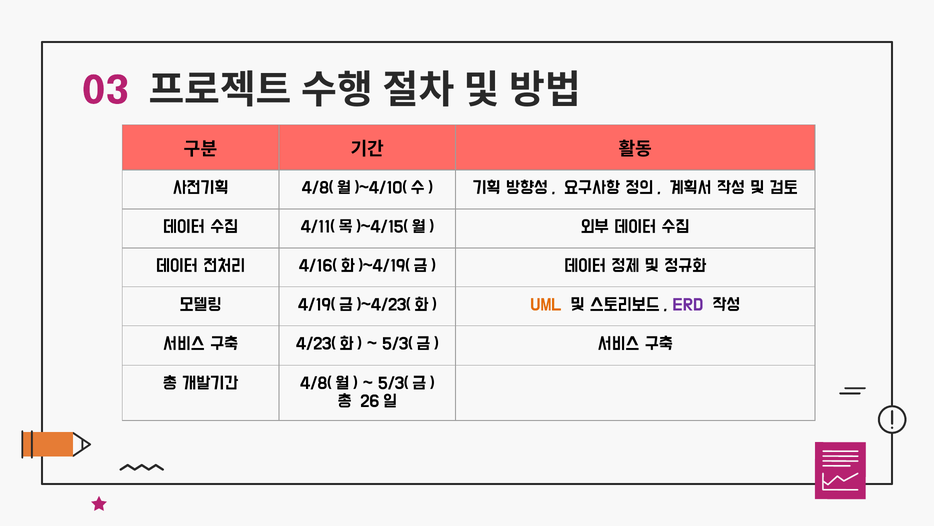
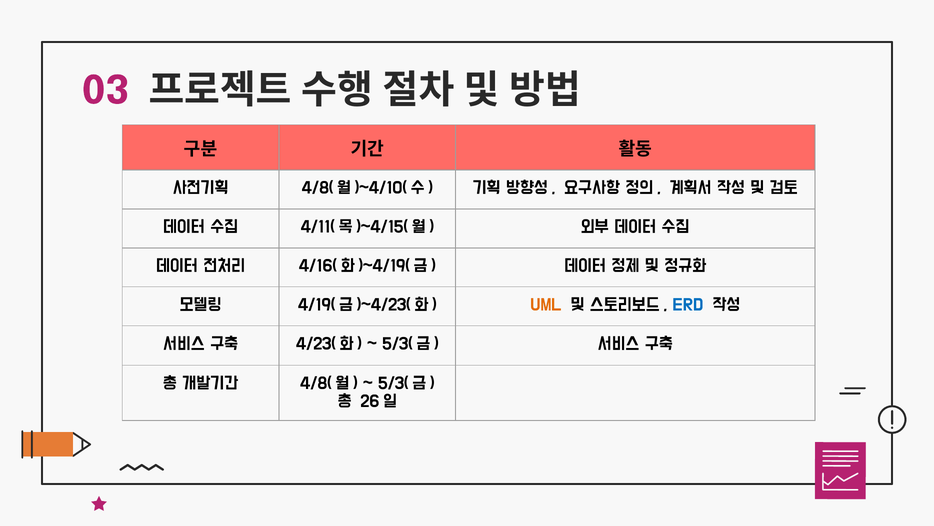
ERD colour: purple -> blue
